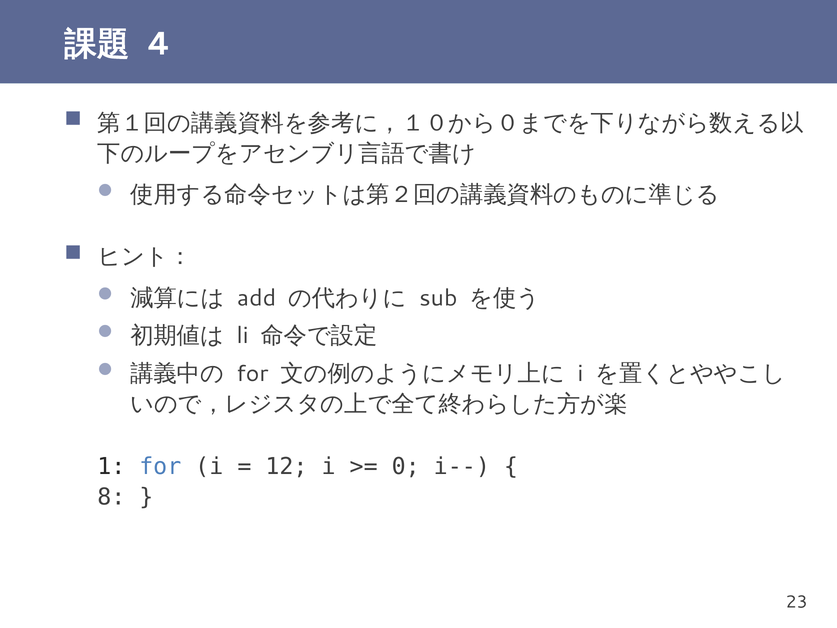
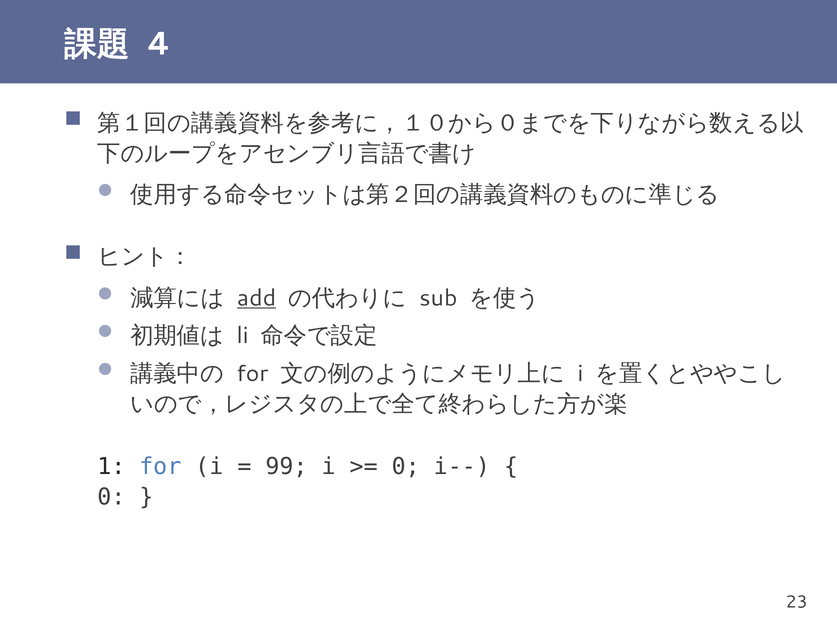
add underline: none -> present
12: 12 -> 99
8 at (111, 497): 8 -> 0
